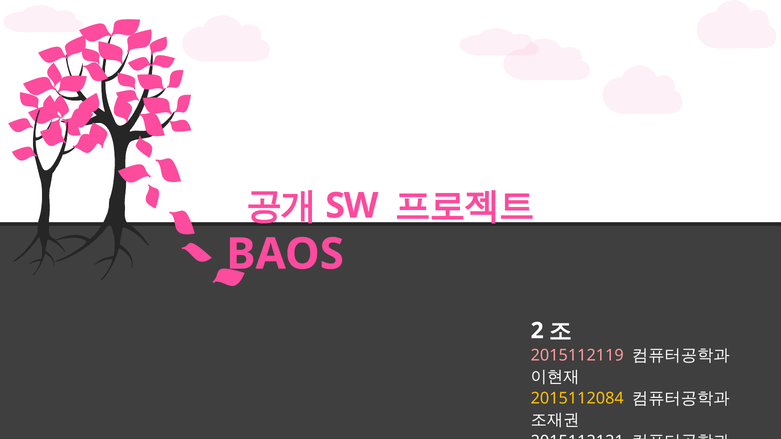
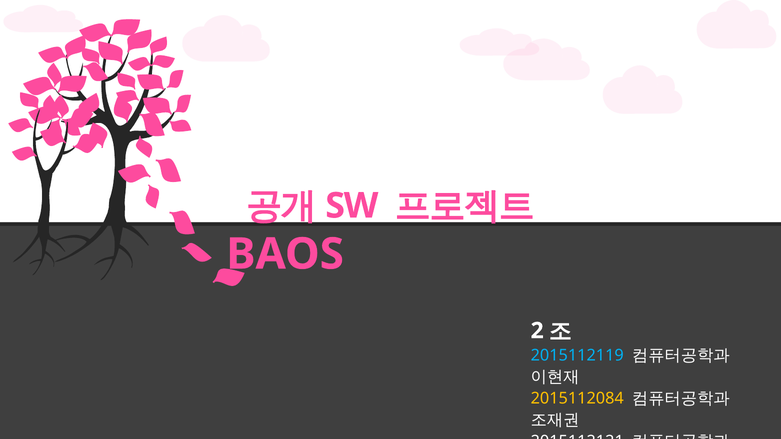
2015112119 colour: pink -> light blue
